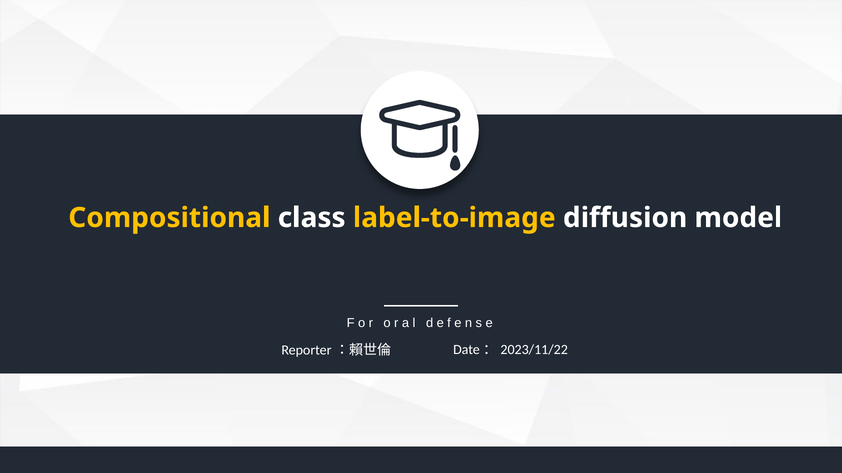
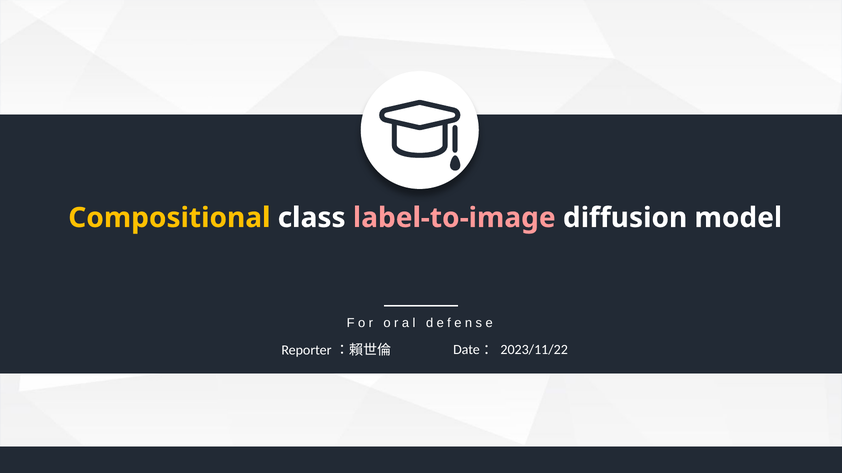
label-to-image colour: yellow -> pink
